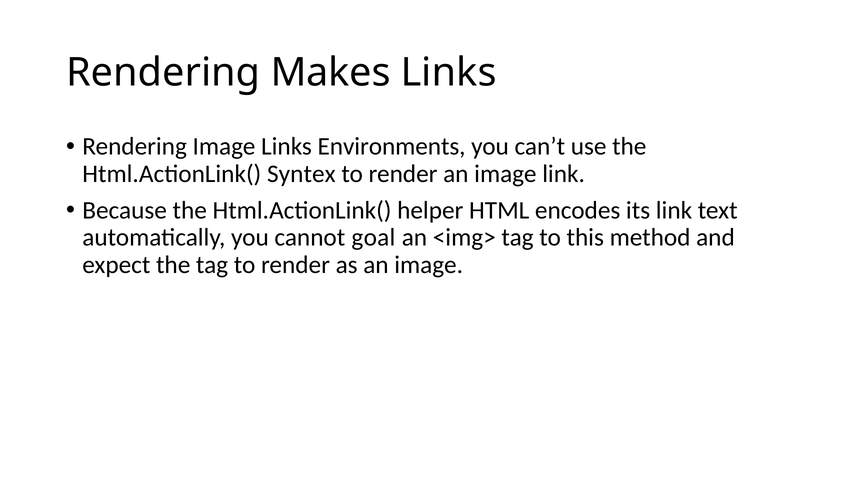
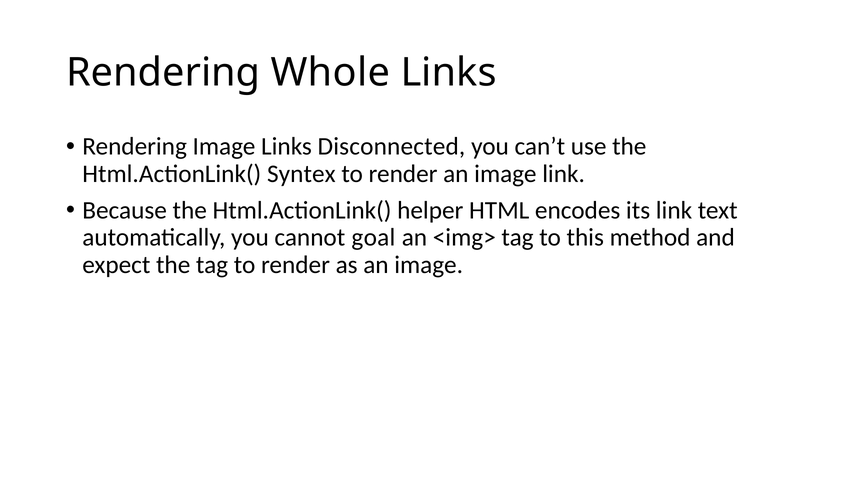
Makes: Makes -> Whole
Environments: Environments -> Disconnected
